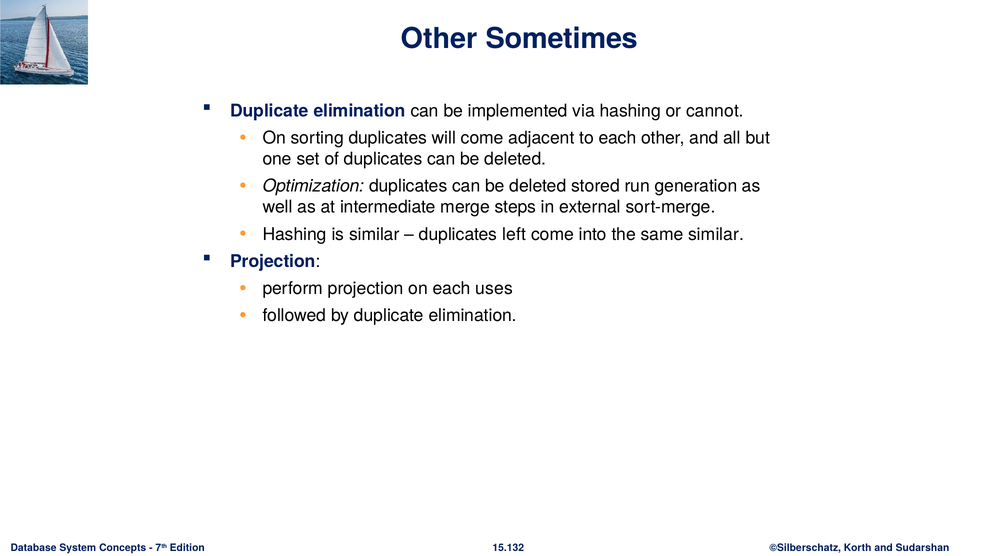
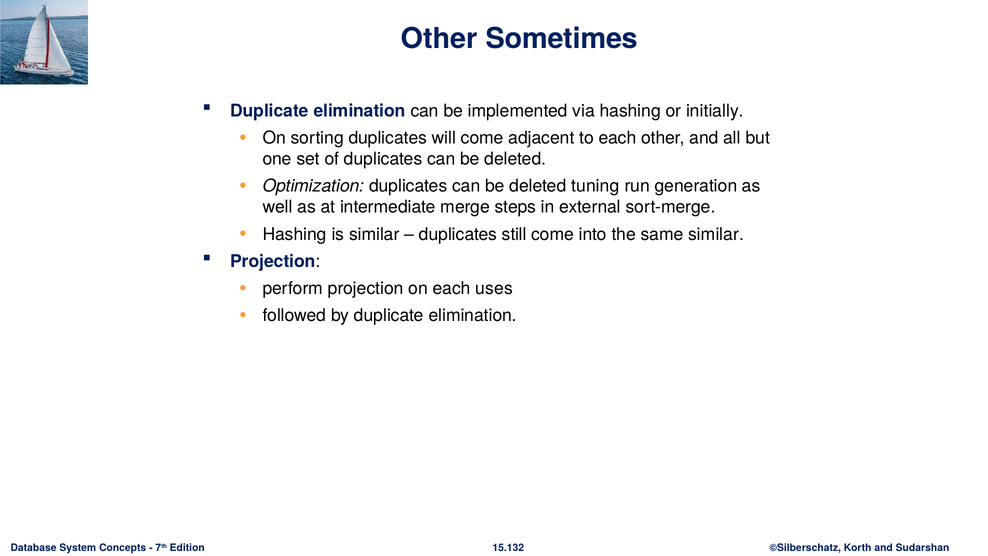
cannot: cannot -> initially
stored: stored -> tuning
left: left -> still
